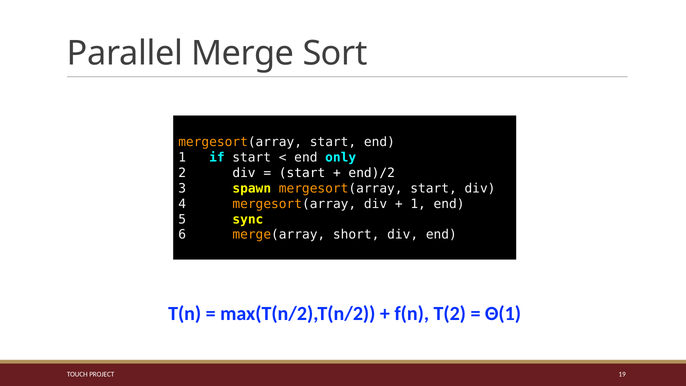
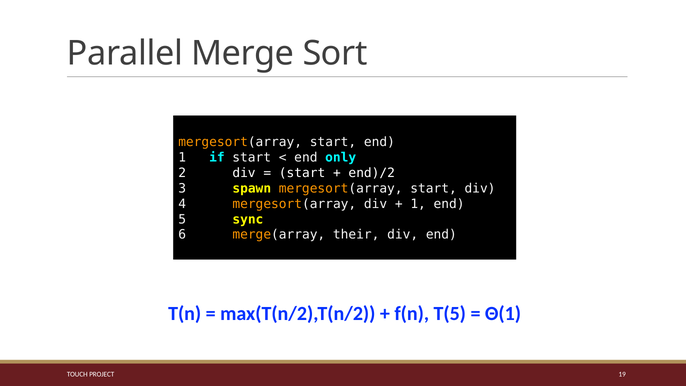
short: short -> their
T(2: T(2 -> T(5
